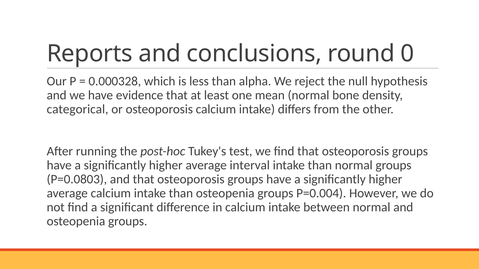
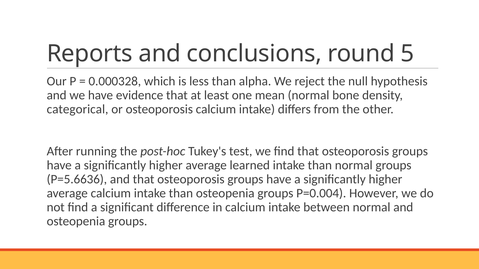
0: 0 -> 5
interval: interval -> learned
P=0.0803: P=0.0803 -> P=5.6636
